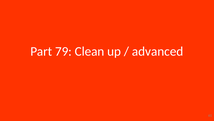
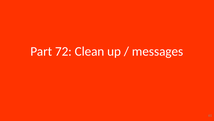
79: 79 -> 72
advanced: advanced -> messages
